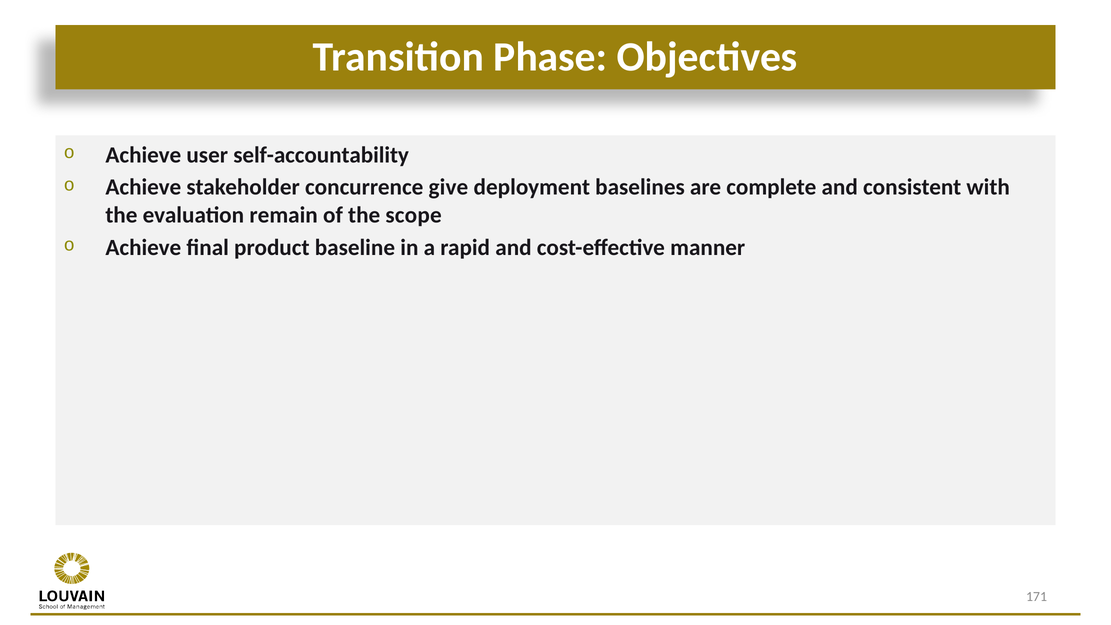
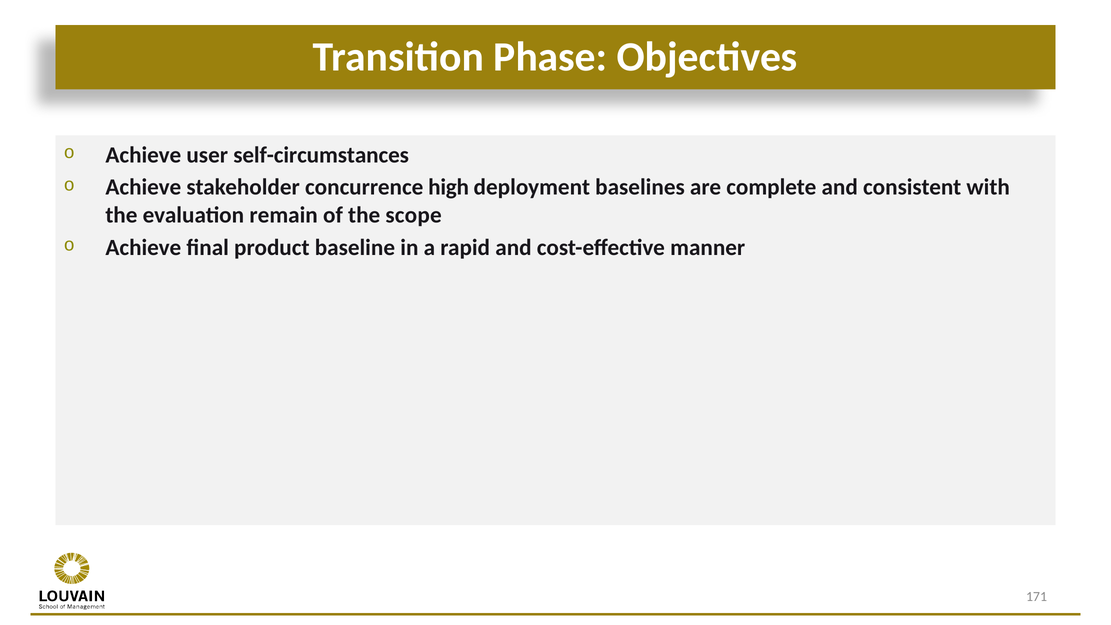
self-accountability: self-accountability -> self-circumstances
give: give -> high
